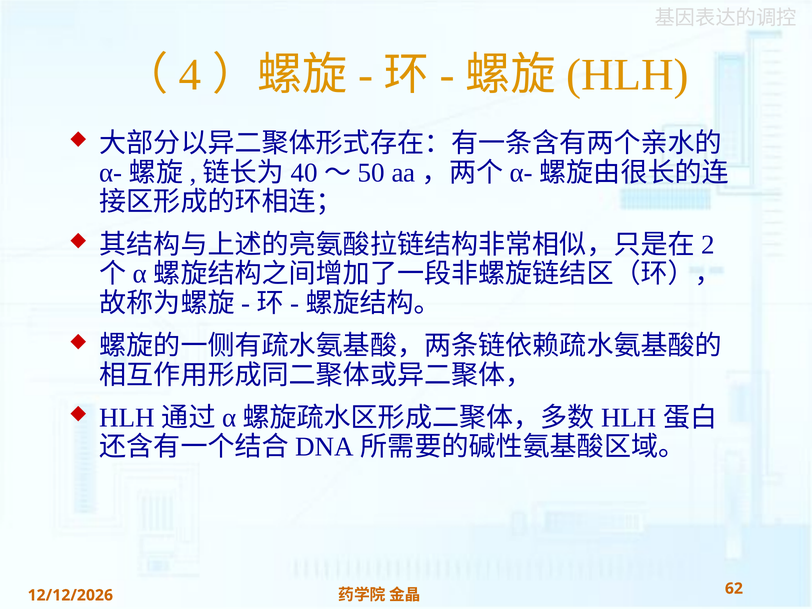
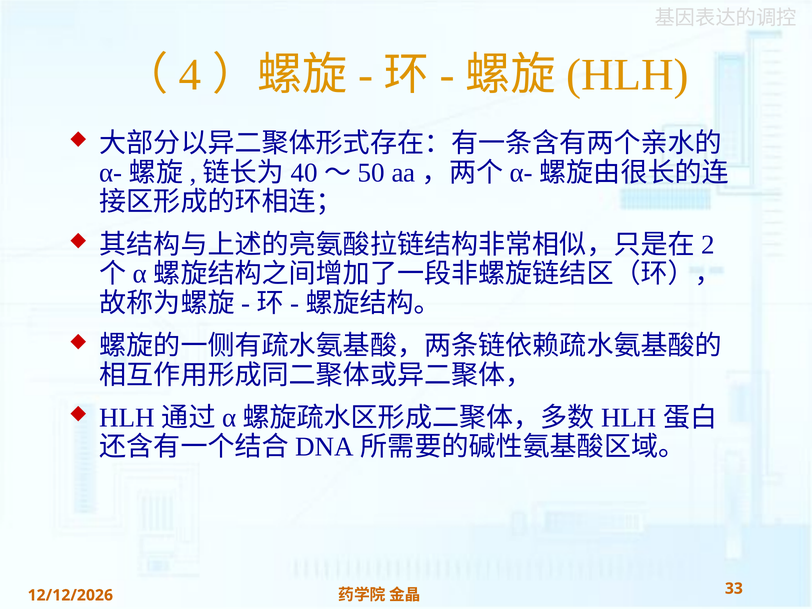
62: 62 -> 33
